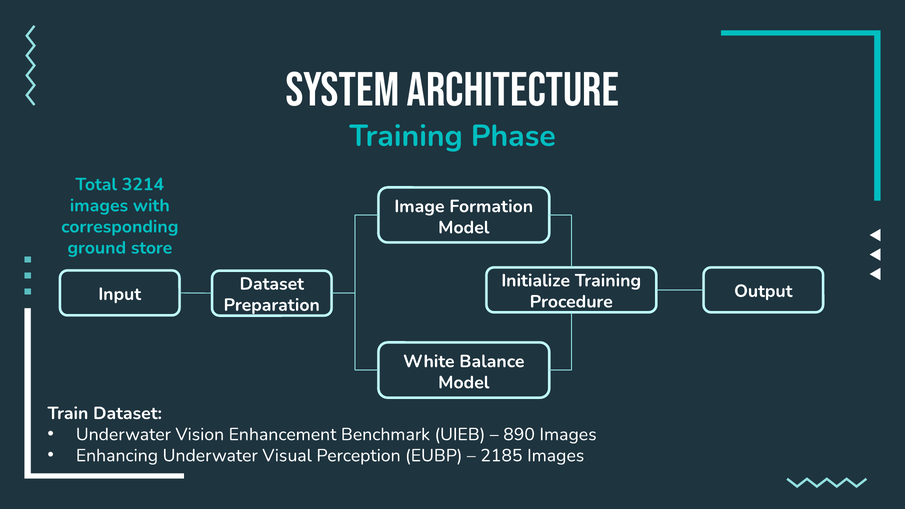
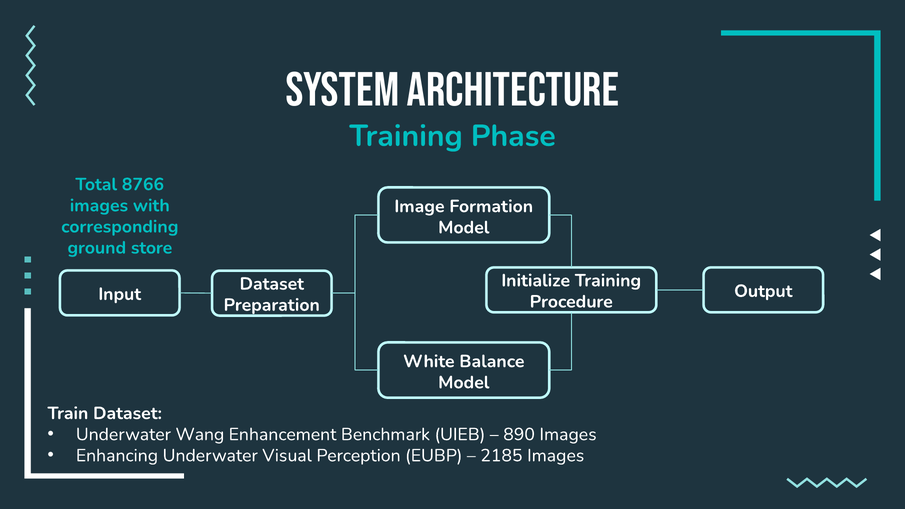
3214: 3214 -> 8766
Vision: Vision -> Wang
